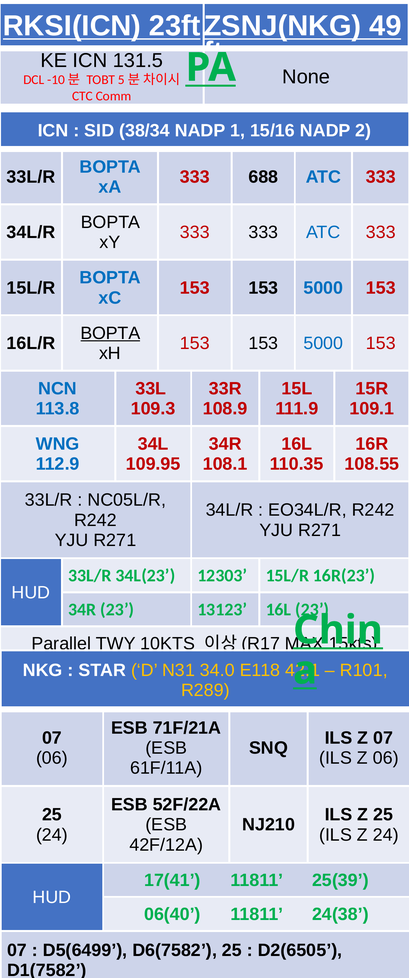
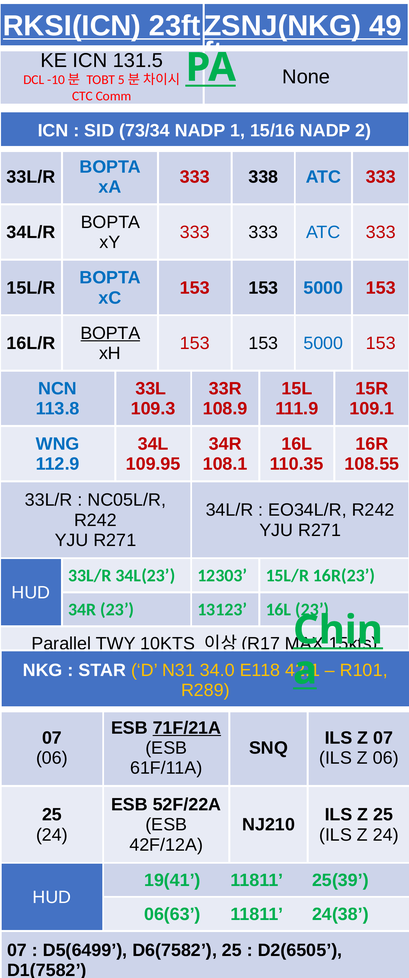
38/34: 38/34 -> 73/34
688: 688 -> 338
71F/21A underline: none -> present
17(41: 17(41 -> 19(41
06(40: 06(40 -> 06(63
